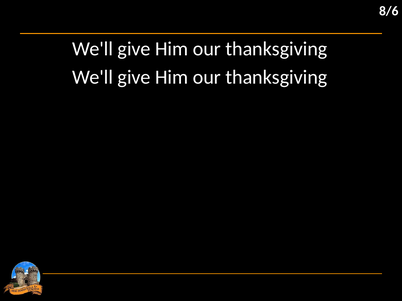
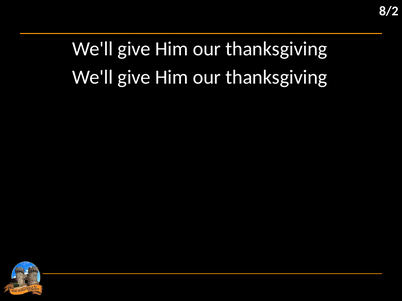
8/6: 8/6 -> 8/2
